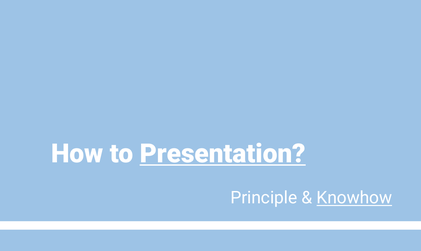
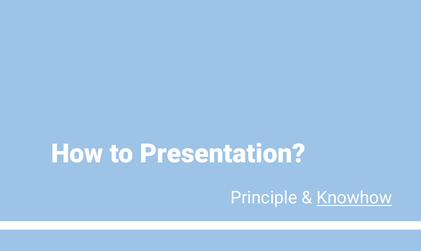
Presentation underline: present -> none
